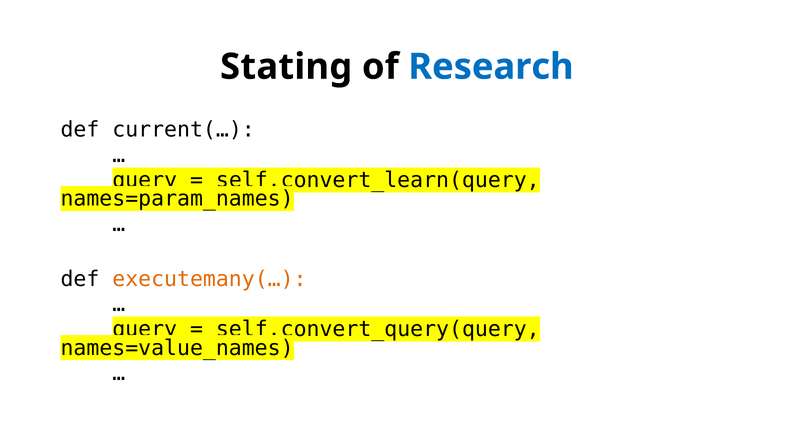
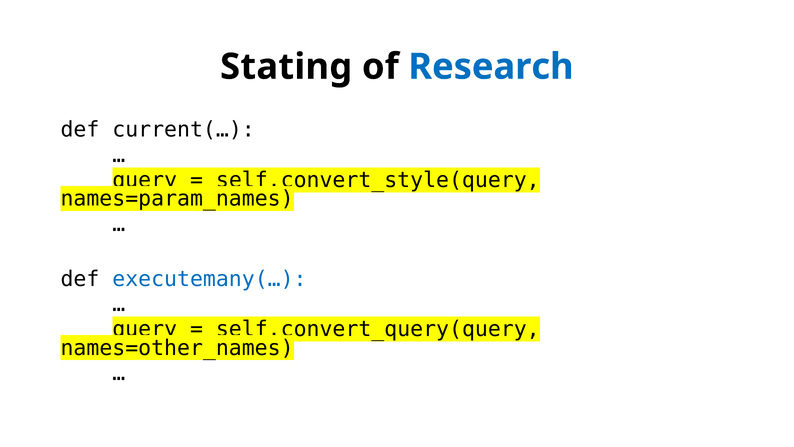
self.convert_learn(query: self.convert_learn(query -> self.convert_style(query
executemany(… colour: orange -> blue
names=value_names: names=value_names -> names=other_names
